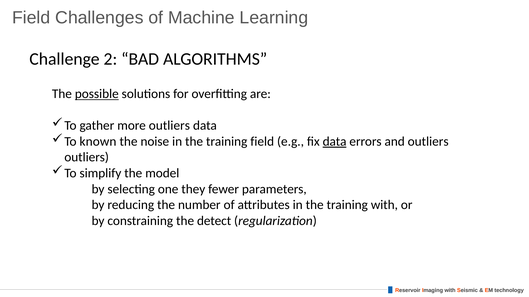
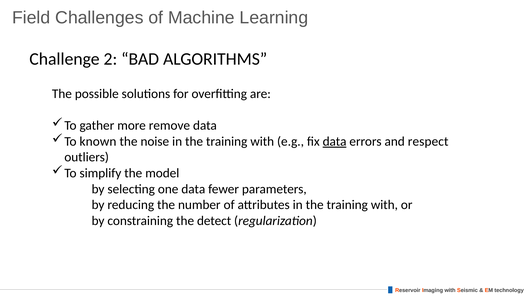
possible underline: present -> none
more outliers: outliers -> remove
field at (262, 142): field -> with
and outliers: outliers -> respect
one they: they -> data
